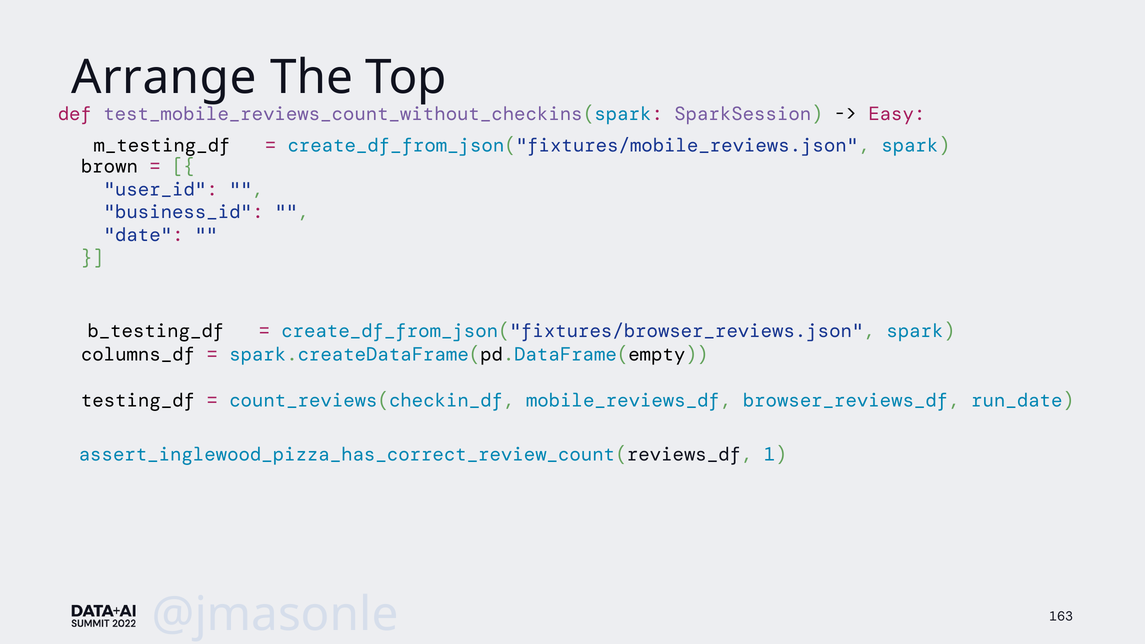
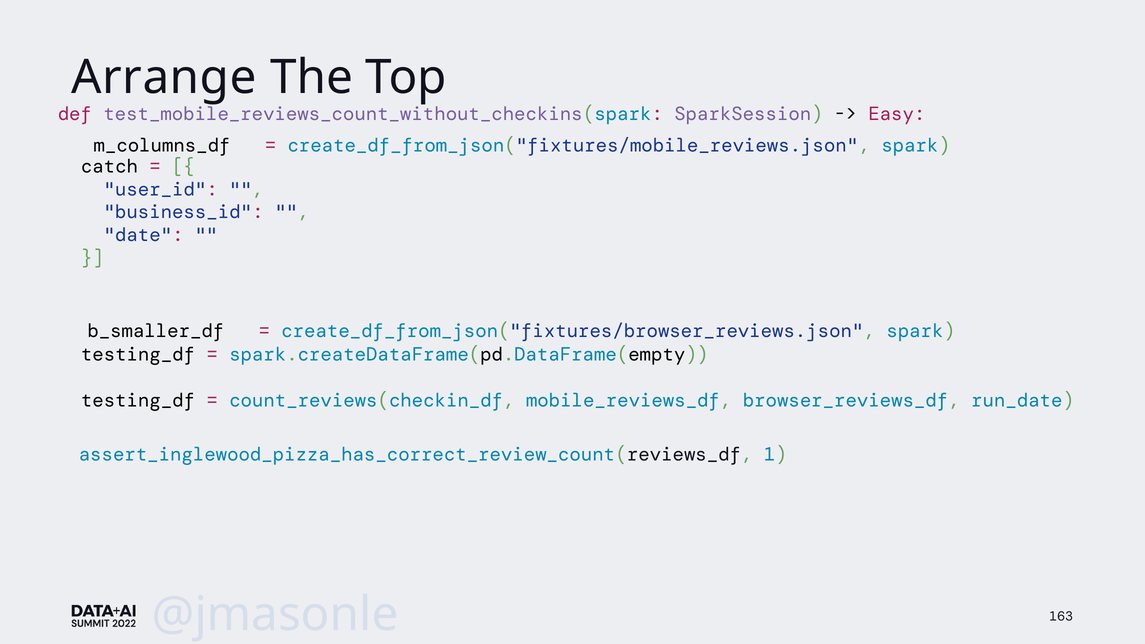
m_testing_df: m_testing_df -> m_columns_df
brown: brown -> catch
b_testing_df: b_testing_df -> b_smaller_df
columns_df at (138, 355): columns_df -> testing_df
